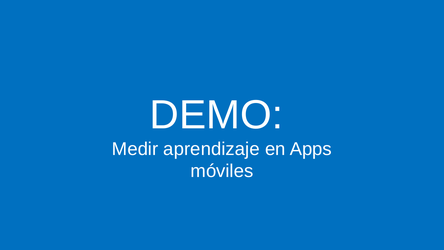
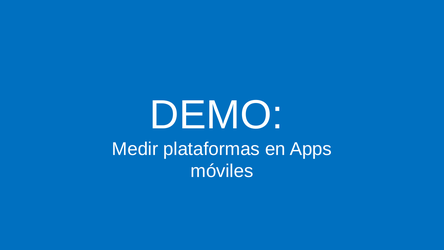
aprendizaje: aprendizaje -> plataformas
